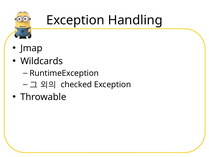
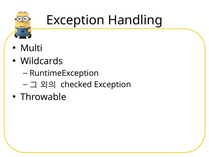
Jmap: Jmap -> Multi
